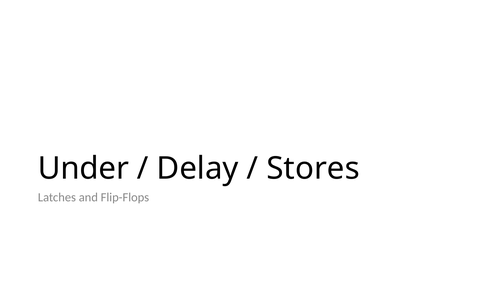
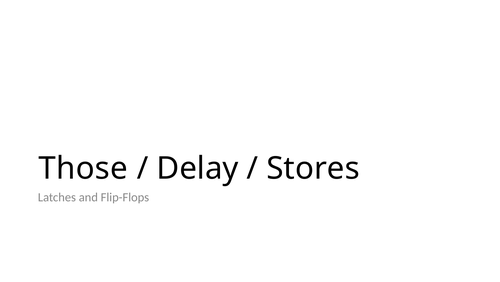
Under: Under -> Those
